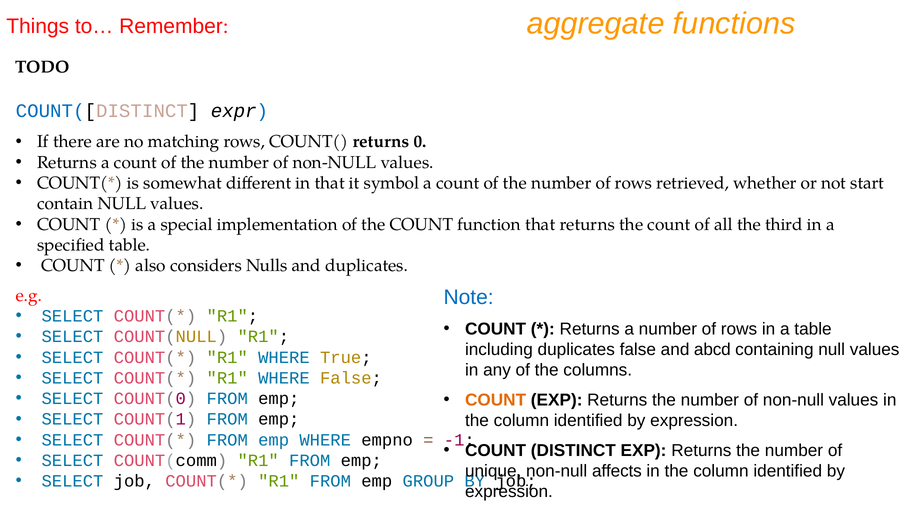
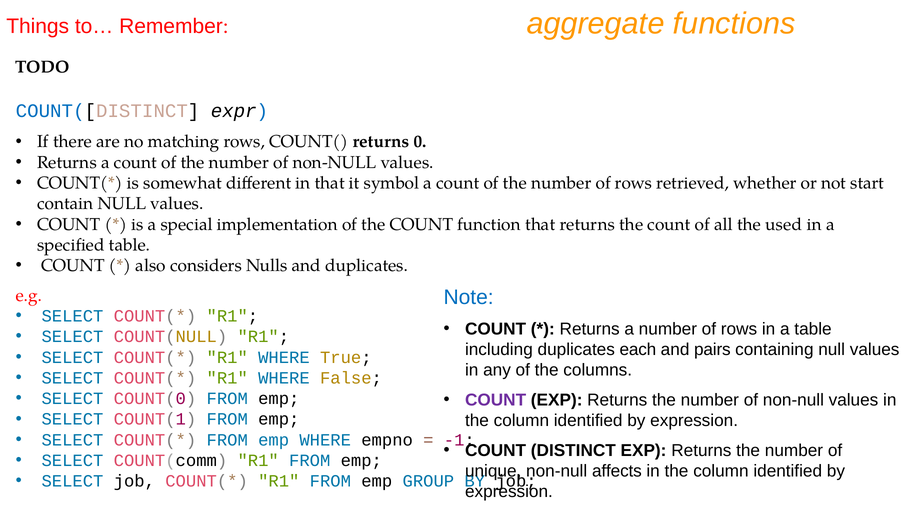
third: third -> used
duplicates false: false -> each
abcd: abcd -> pairs
COUNT at (496, 400) colour: orange -> purple
